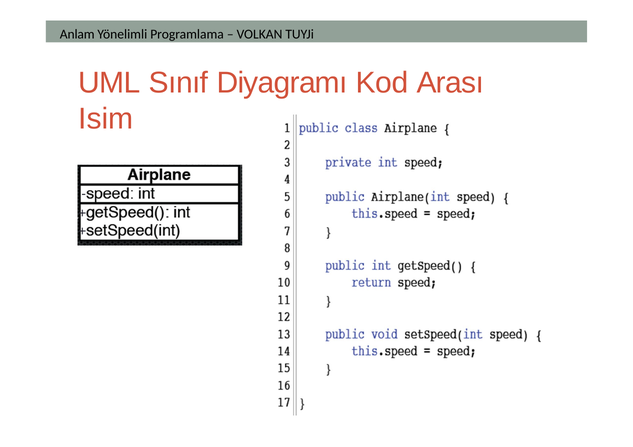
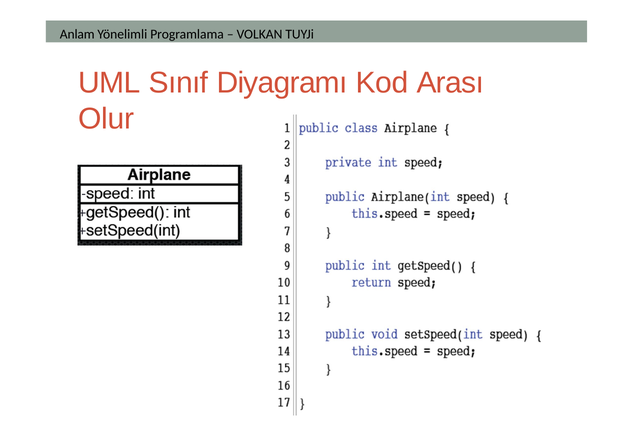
Isim: Isim -> Olur
